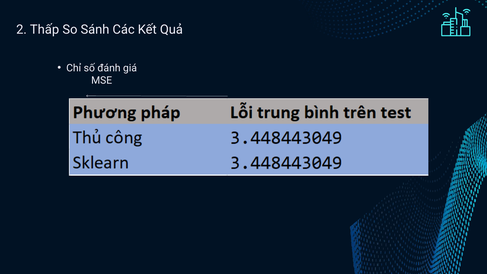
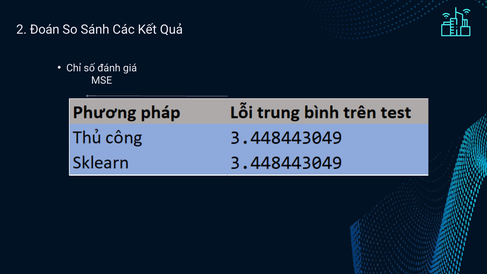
Thấp: Thấp -> Đoán
